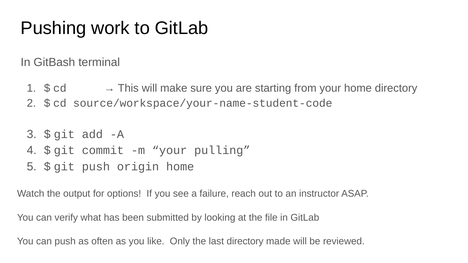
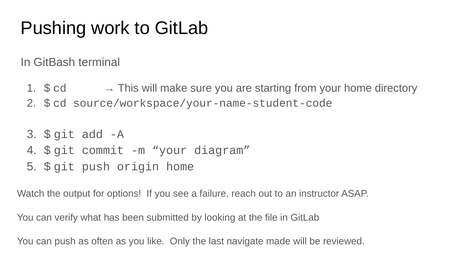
pulling: pulling -> diagram
last directory: directory -> navigate
